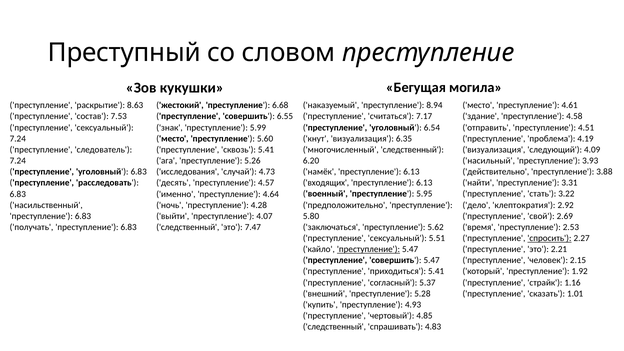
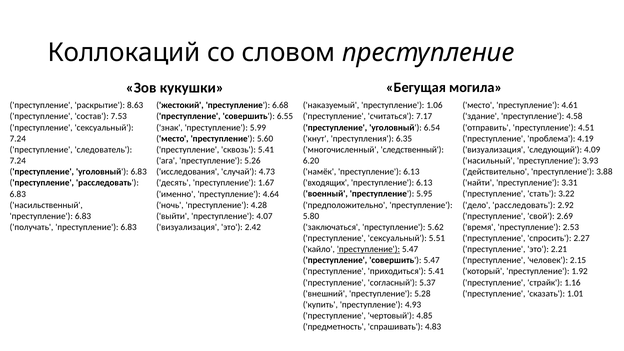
Преступный: Преступный -> Коллокаций
8.94: 8.94 -> 1.06
кнут визуализация: визуализация -> преступления
4.57: 4.57 -> 1.67
дело клептократия: клептократия -> расследовать
следственный at (188, 227): следственный -> визуализация
7.47: 7.47 -> 2.42
спросить underline: present -> none
следственный at (334, 327): следственный -> предметность
